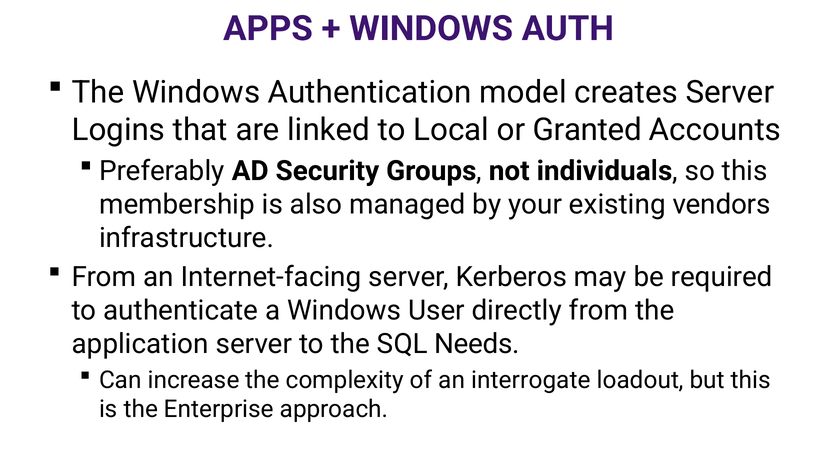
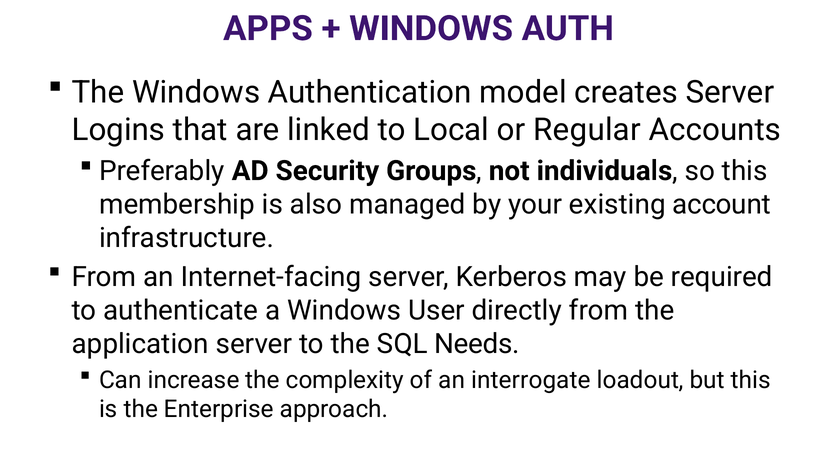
Granted: Granted -> Regular
vendors: vendors -> account
